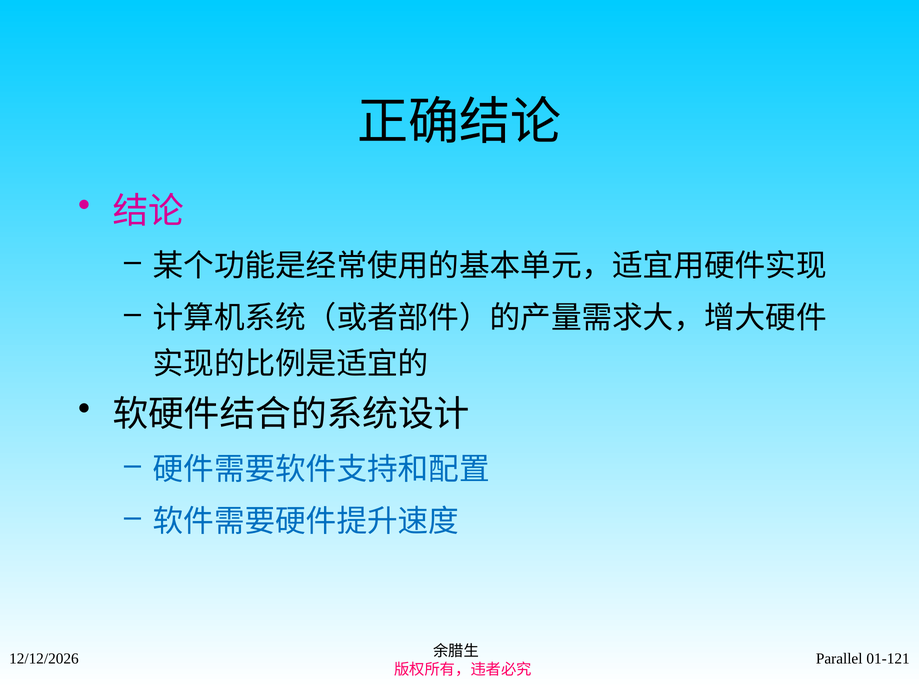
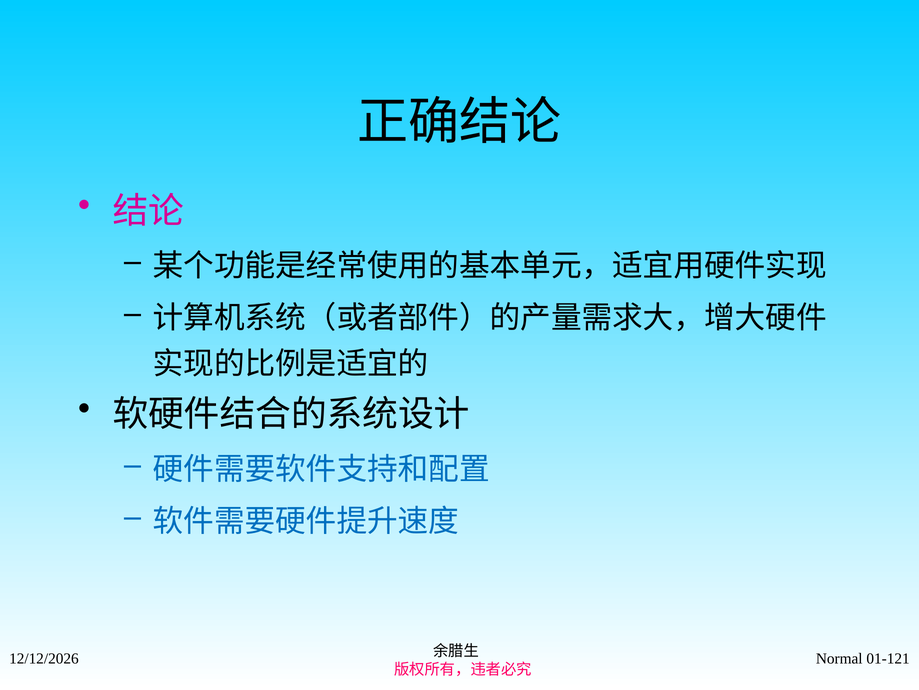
Parallel: Parallel -> Normal
